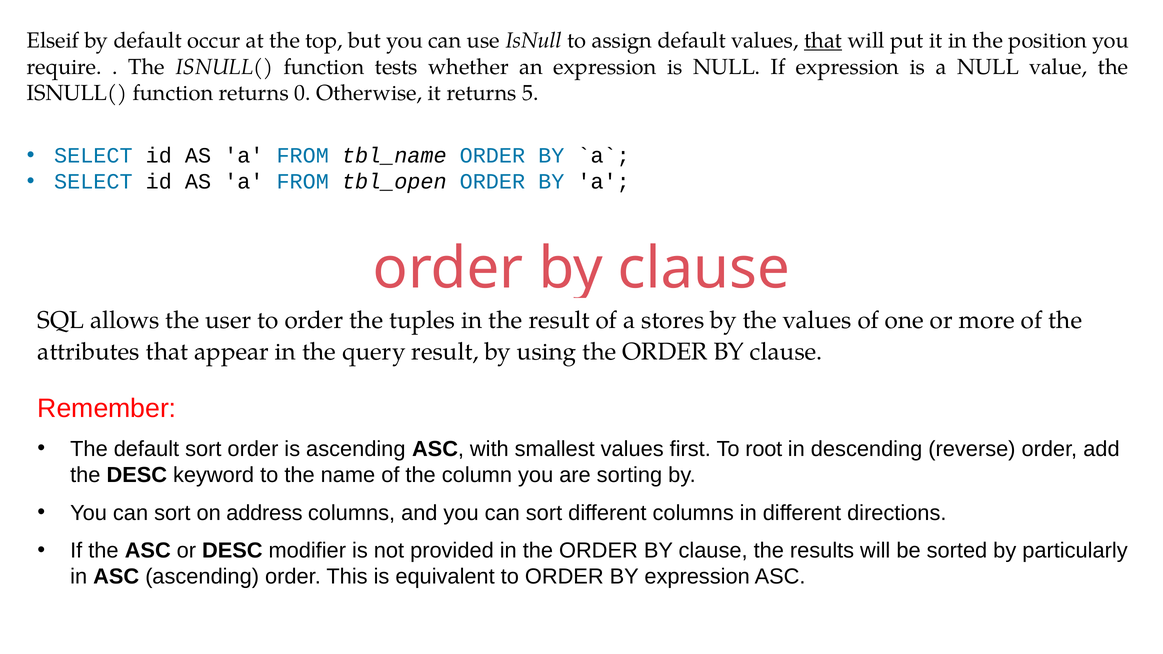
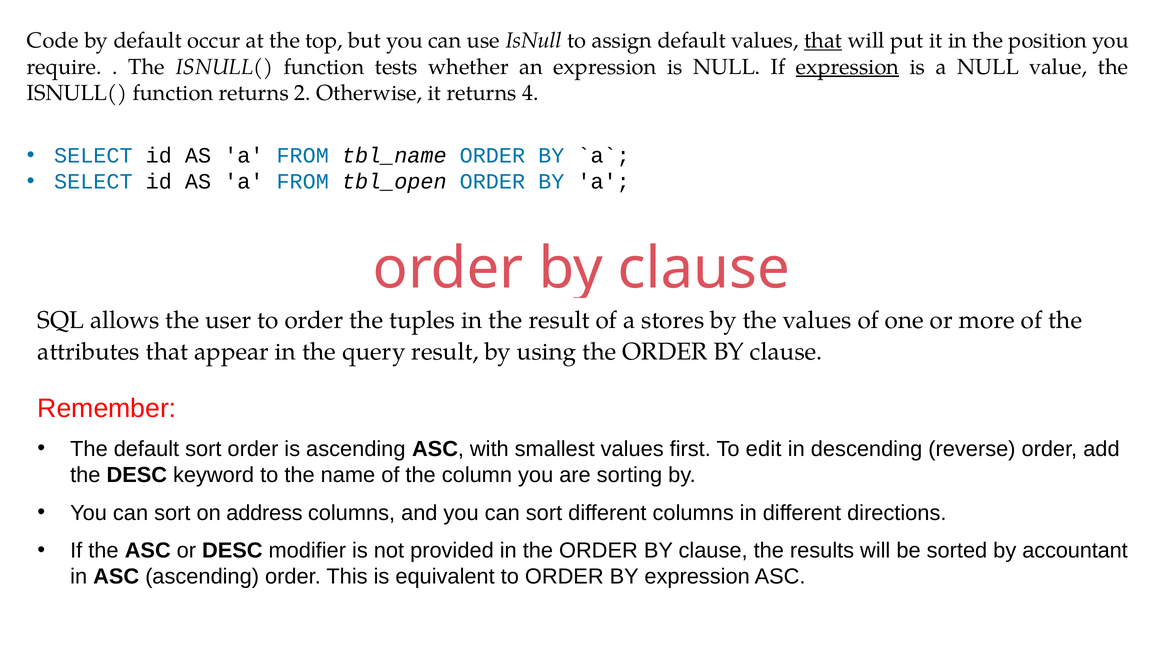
Elseif: Elseif -> Code
expression at (848, 67) underline: none -> present
0: 0 -> 2
5: 5 -> 4
root: root -> edit
particularly: particularly -> accountant
